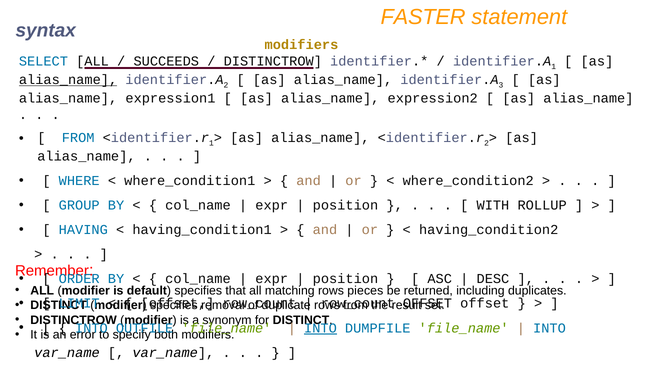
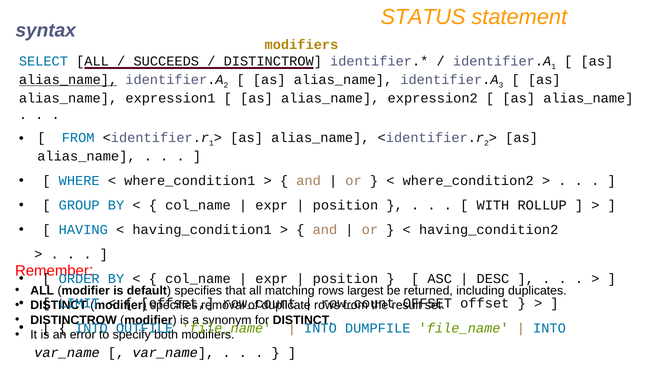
FASTER: FASTER -> STATUS
pieces: pieces -> largest
INTO at (320, 328) underline: present -> none
